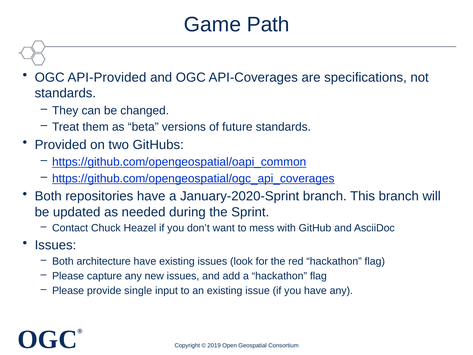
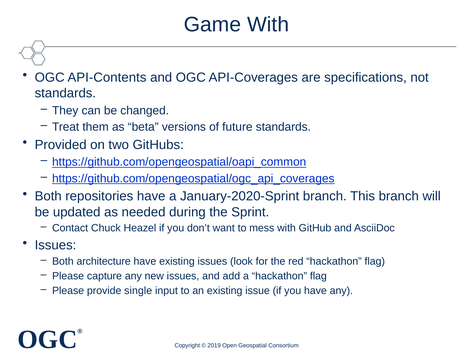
Game Path: Path -> With
API-Provided: API-Provided -> API-Contents
